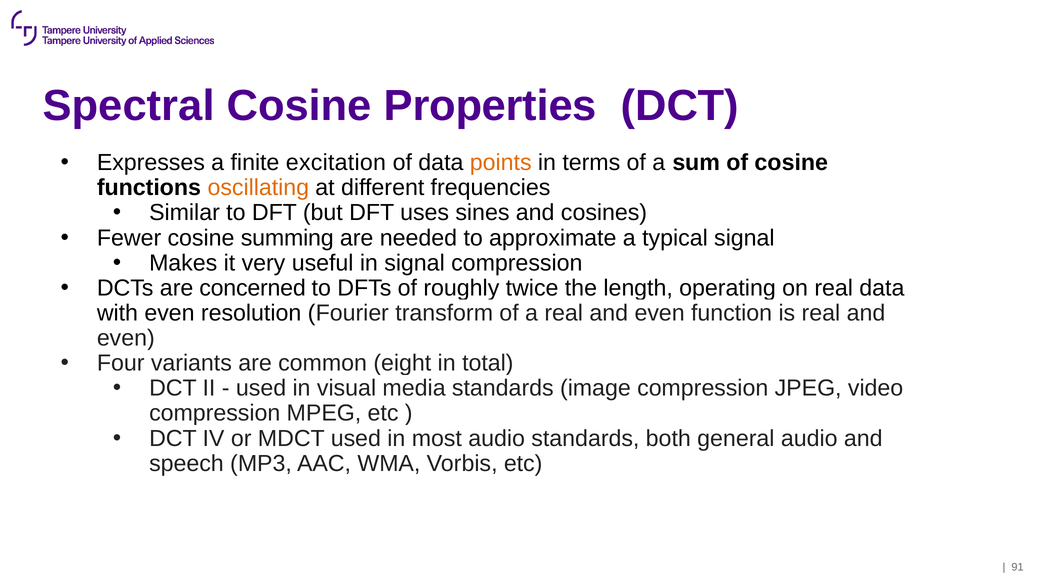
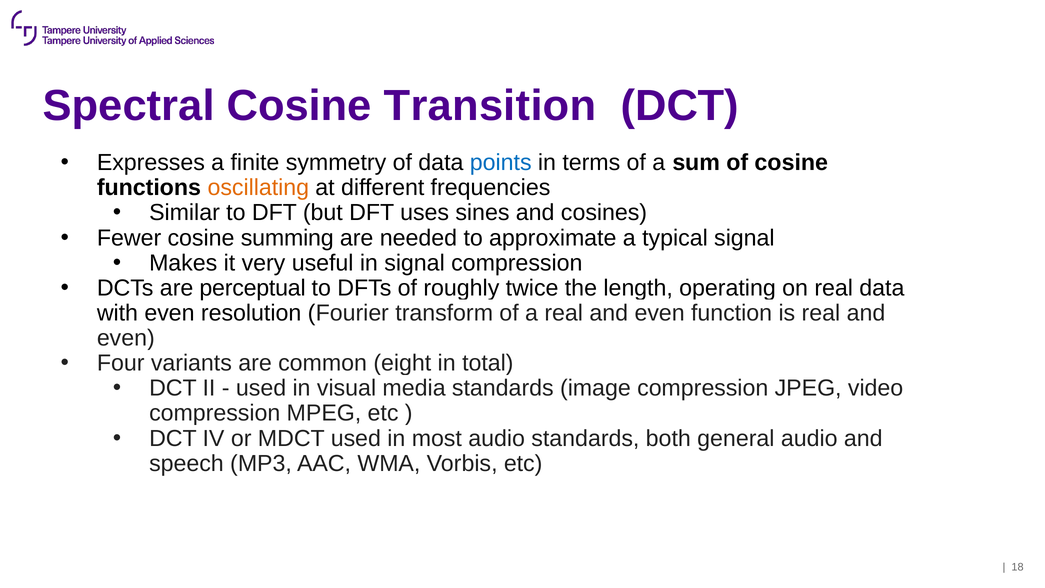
Properties: Properties -> Transition
excitation: excitation -> symmetry
points colour: orange -> blue
concerned: concerned -> perceptual
91: 91 -> 18
